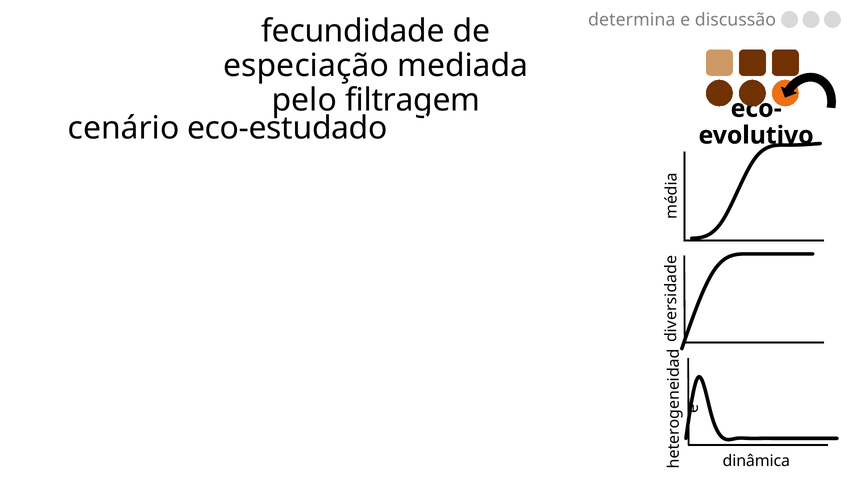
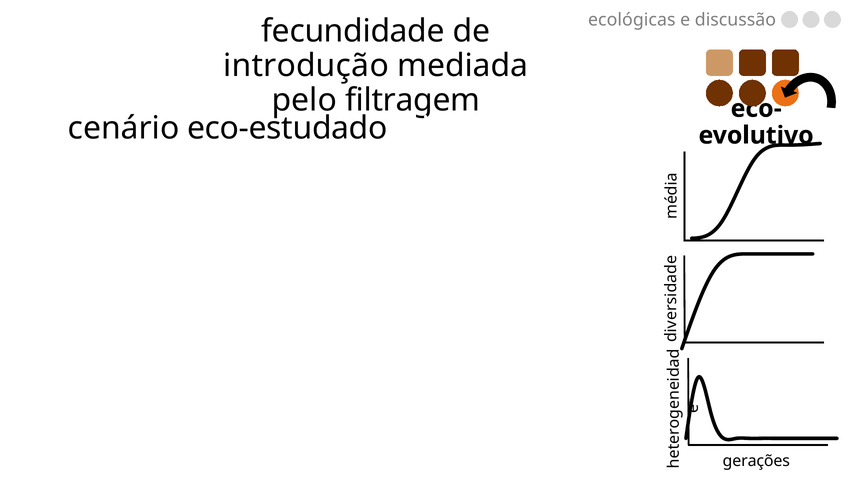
determina: determina -> ecológicas
especiação: especiação -> introdução
dinâmica: dinâmica -> gerações
